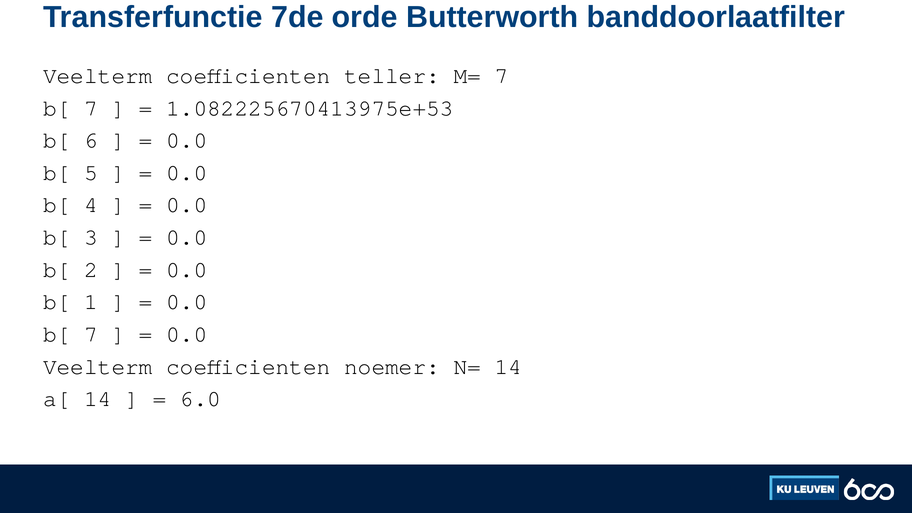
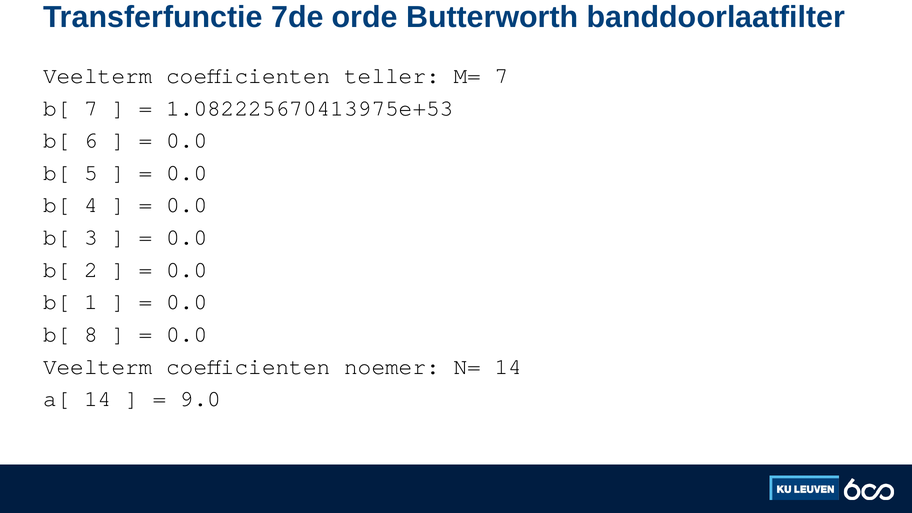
7 at (91, 334): 7 -> 8
6.0: 6.0 -> 9.0
